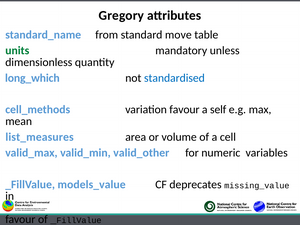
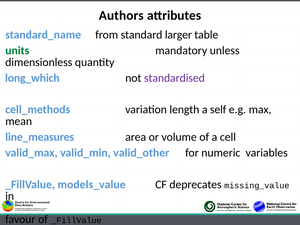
Gregory: Gregory -> Authors
move: move -> larger
standardised colour: blue -> purple
variation favour: favour -> length
list_measures: list_measures -> line_measures
